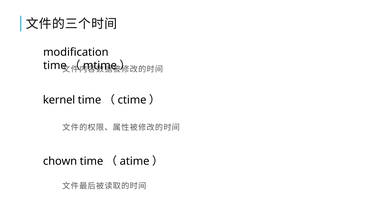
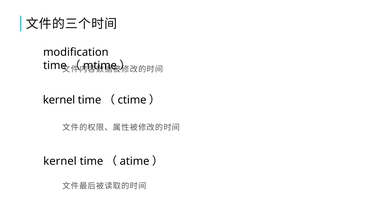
chown at (60, 161): chown -> kernel
